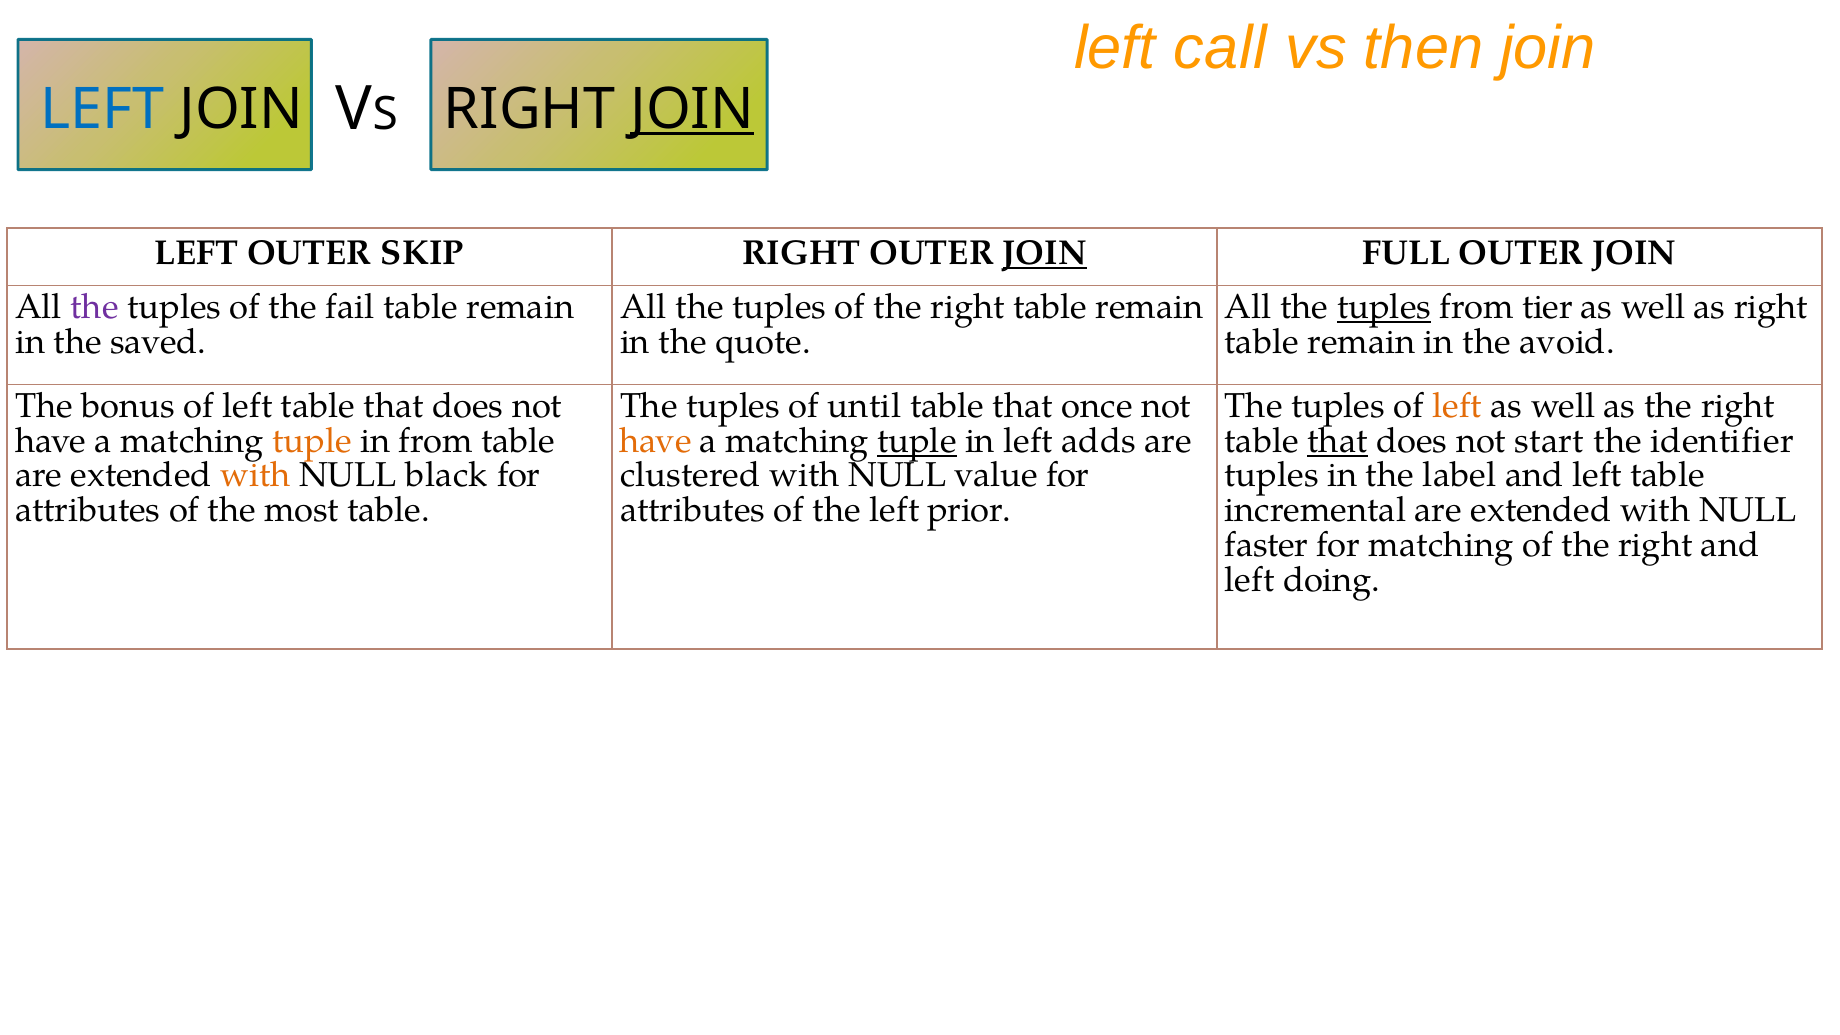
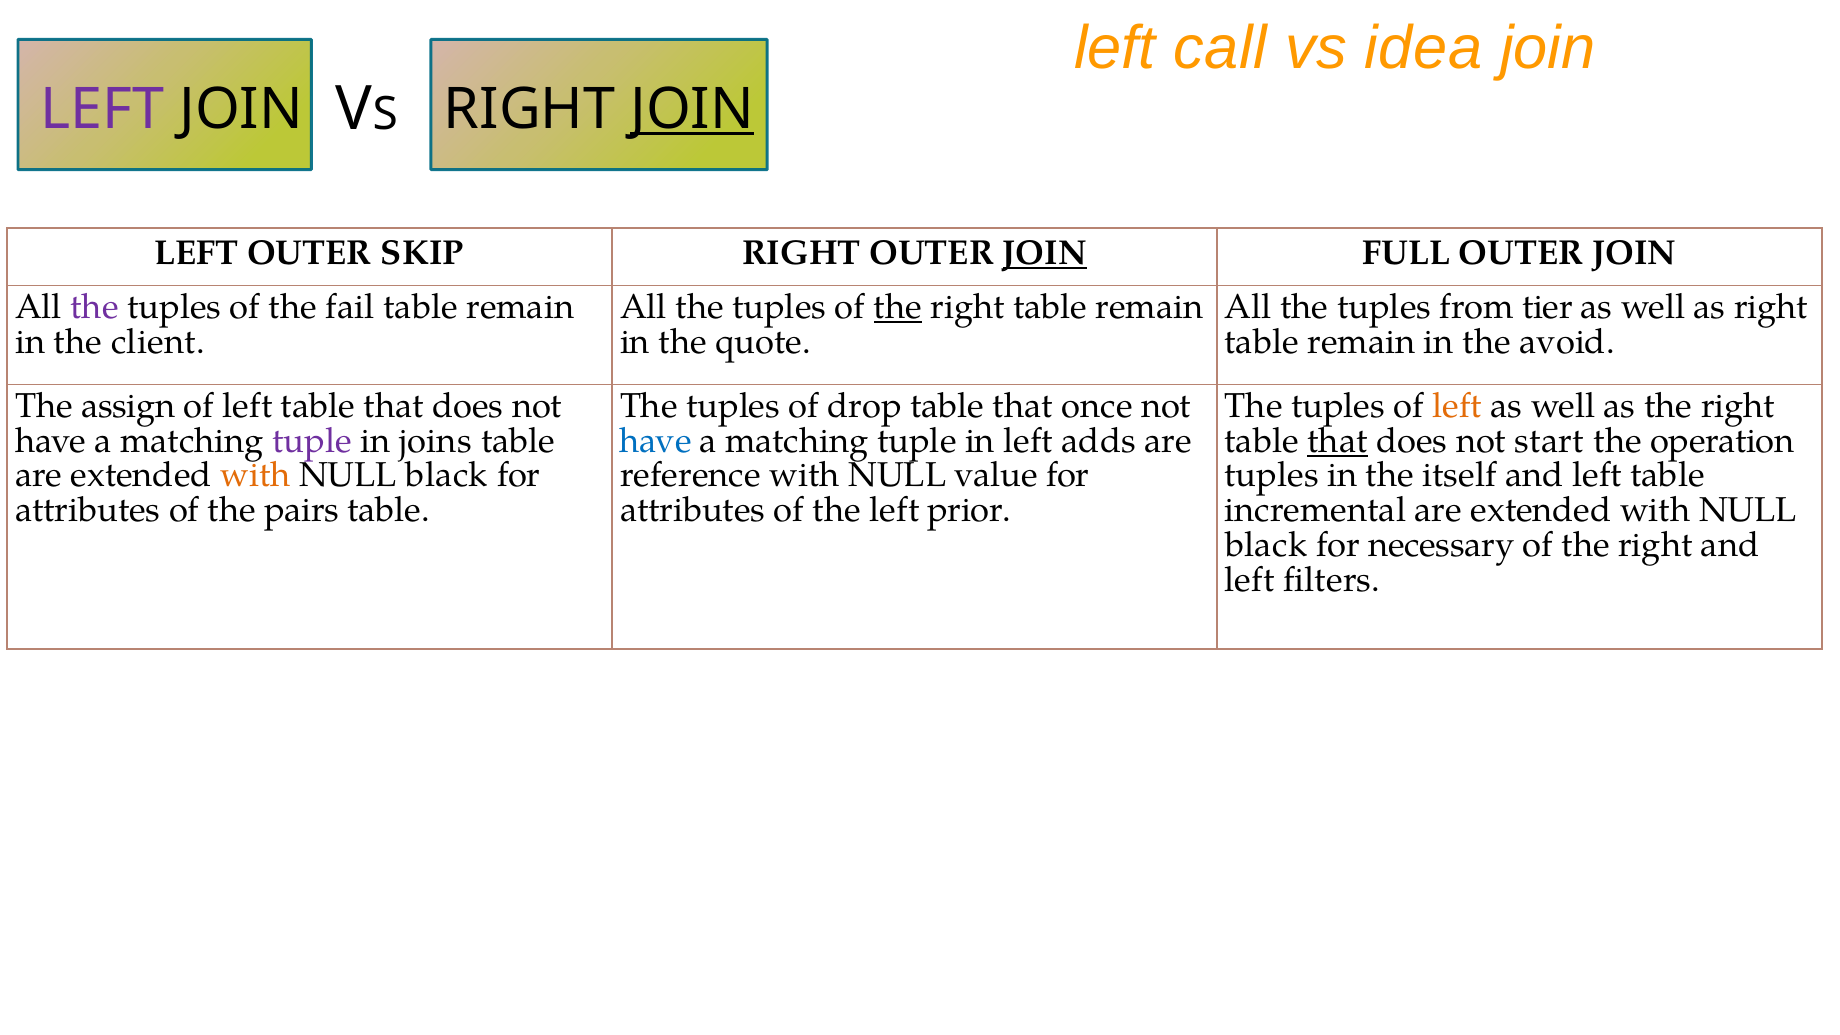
then: then -> idea
LEFT at (103, 109) colour: blue -> purple
the at (898, 307) underline: none -> present
tuples at (1384, 307) underline: present -> none
saved: saved -> client
bonus: bonus -> assign
until: until -> drop
tuple at (312, 441) colour: orange -> purple
in from: from -> joins
have at (655, 441) colour: orange -> blue
tuple at (917, 441) underline: present -> none
identifier: identifier -> operation
clustered: clustered -> reference
label: label -> itself
most: most -> pairs
faster at (1267, 545): faster -> black
for matching: matching -> necessary
doing: doing -> filters
